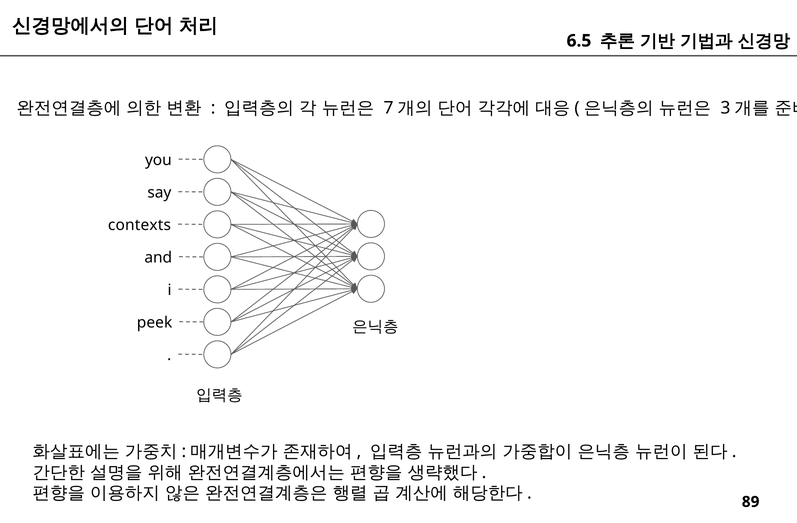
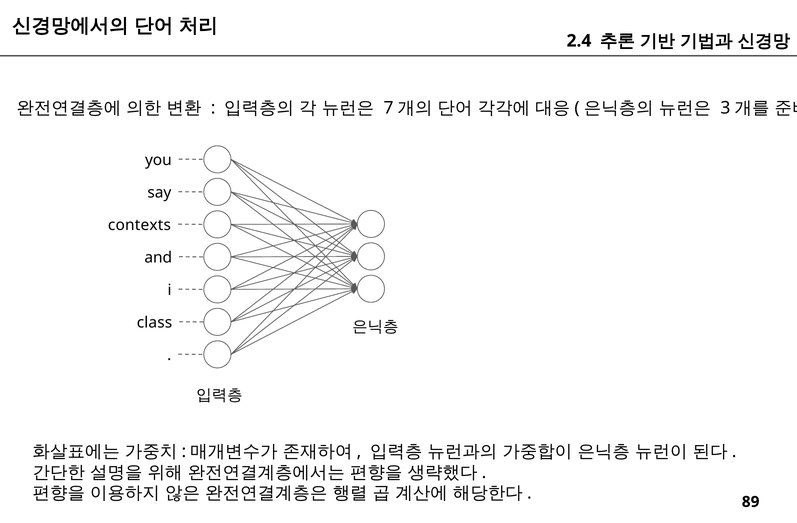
6.5: 6.5 -> 2.4
peek: peek -> class
